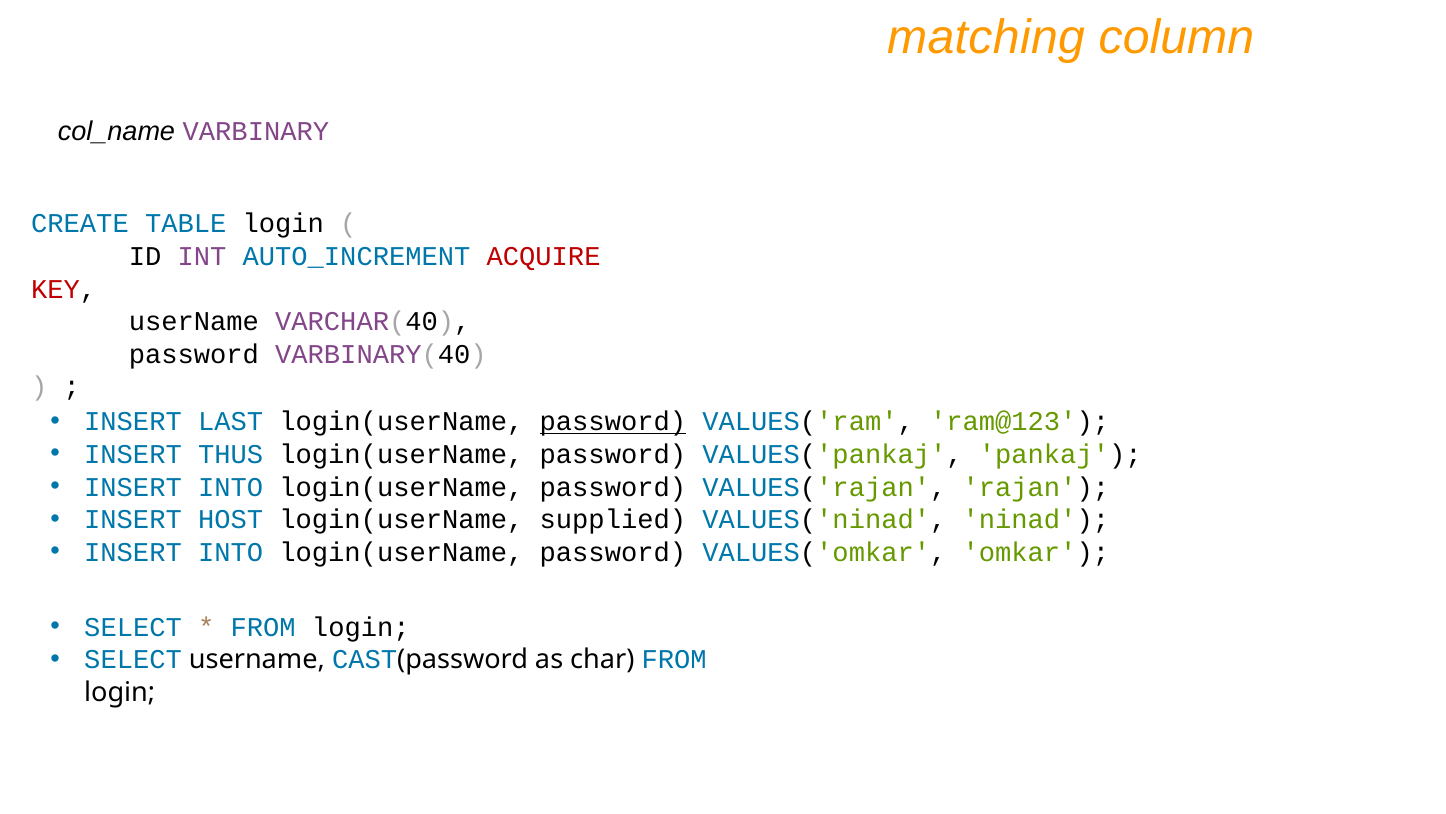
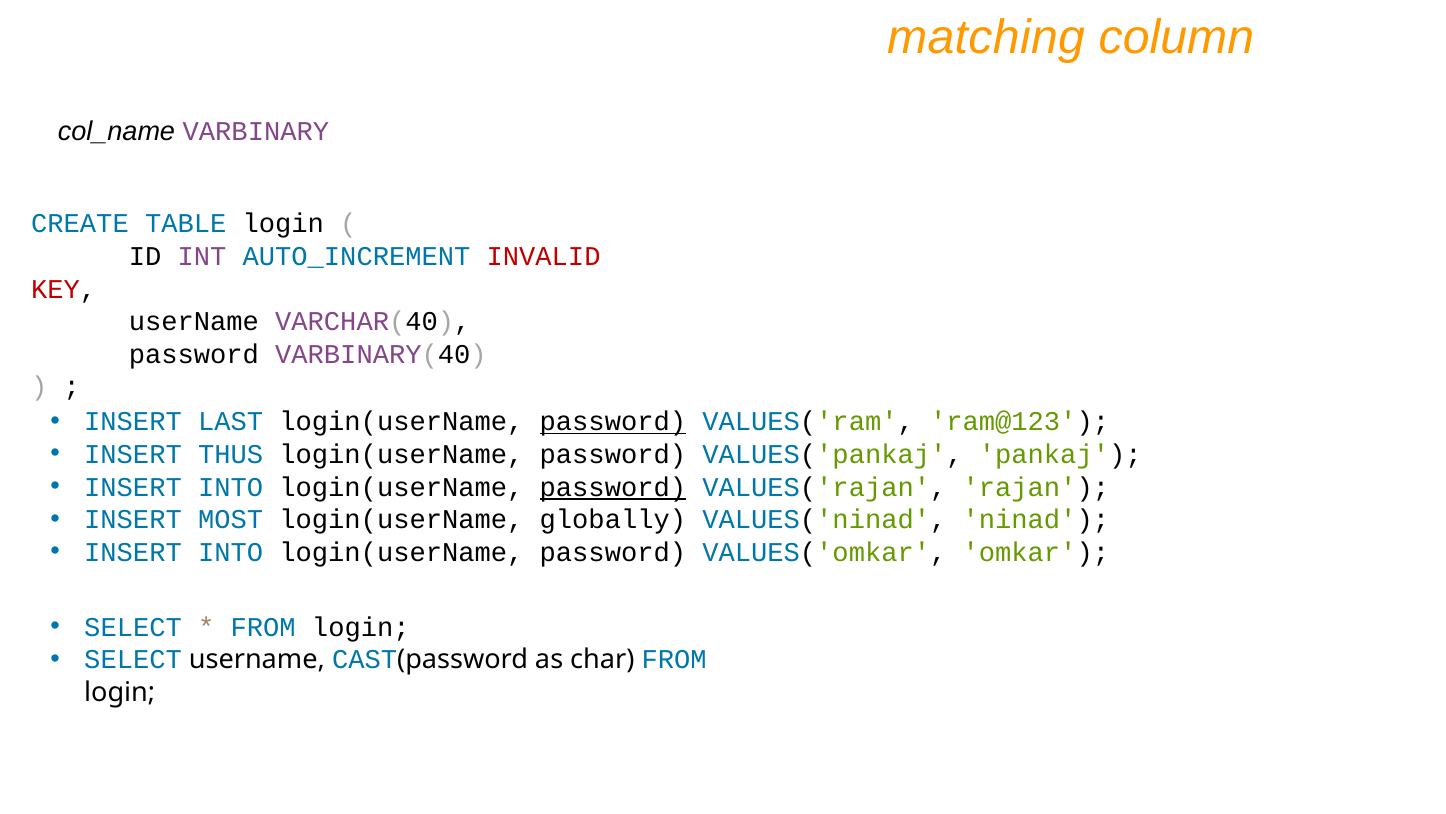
ACQUIRE: ACQUIRE -> INVALID
password at (613, 487) underline: none -> present
HOST: HOST -> MOST
supplied: supplied -> globally
